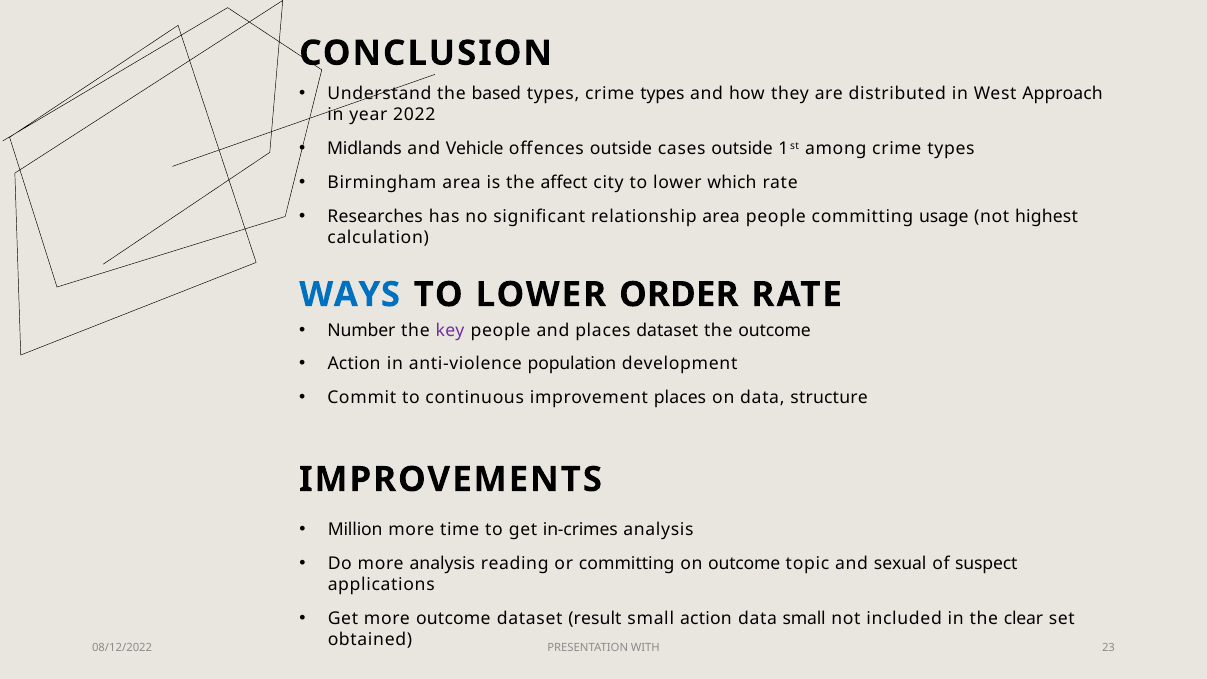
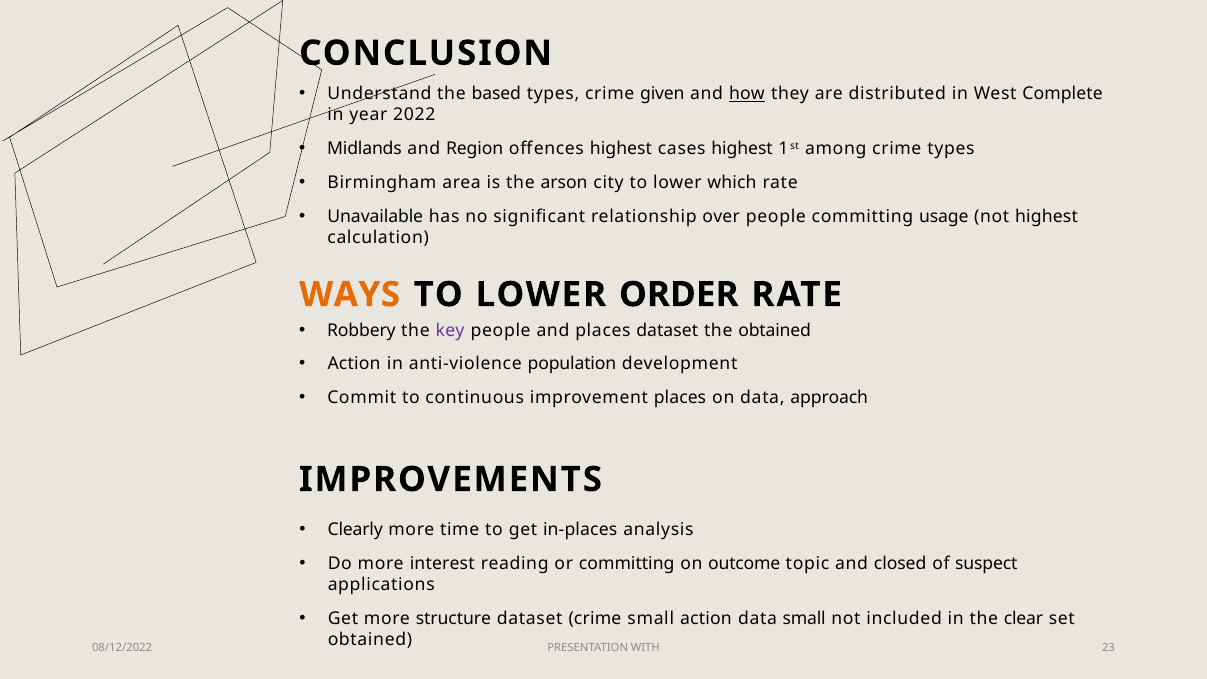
types crime types: types -> given
how underline: none -> present
Approach: Approach -> Complete
Vehicle: Vehicle -> Region
offences outside: outside -> highest
cases outside: outside -> highest
affect: affect -> arson
Researches: Researches -> Unavailable
relationship area: area -> over
WAYS colour: blue -> orange
Number: Number -> Robbery
the outcome: outcome -> obtained
structure: structure -> approach
Million: Million -> Clearly
in-crimes: in-crimes -> in-places
more analysis: analysis -> interest
sexual: sexual -> closed
more outcome: outcome -> structure
dataset result: result -> crime
